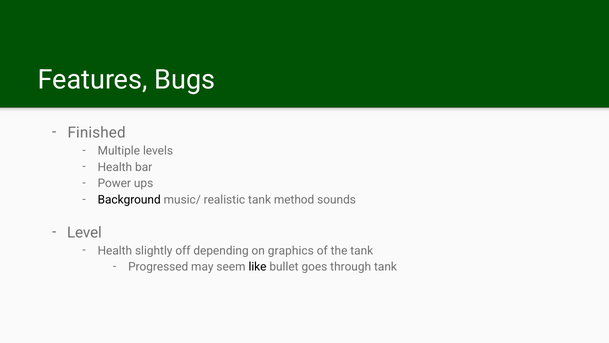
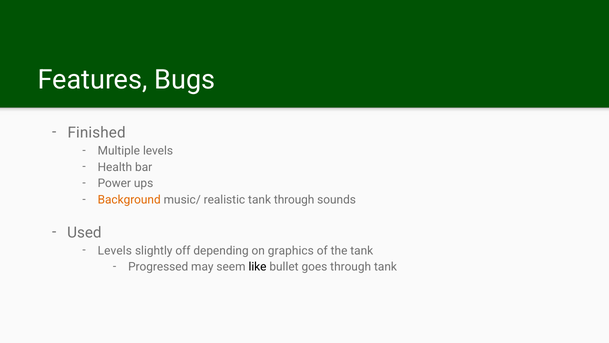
Background colour: black -> orange
tank method: method -> through
Level: Level -> Used
Health at (115, 250): Health -> Levels
